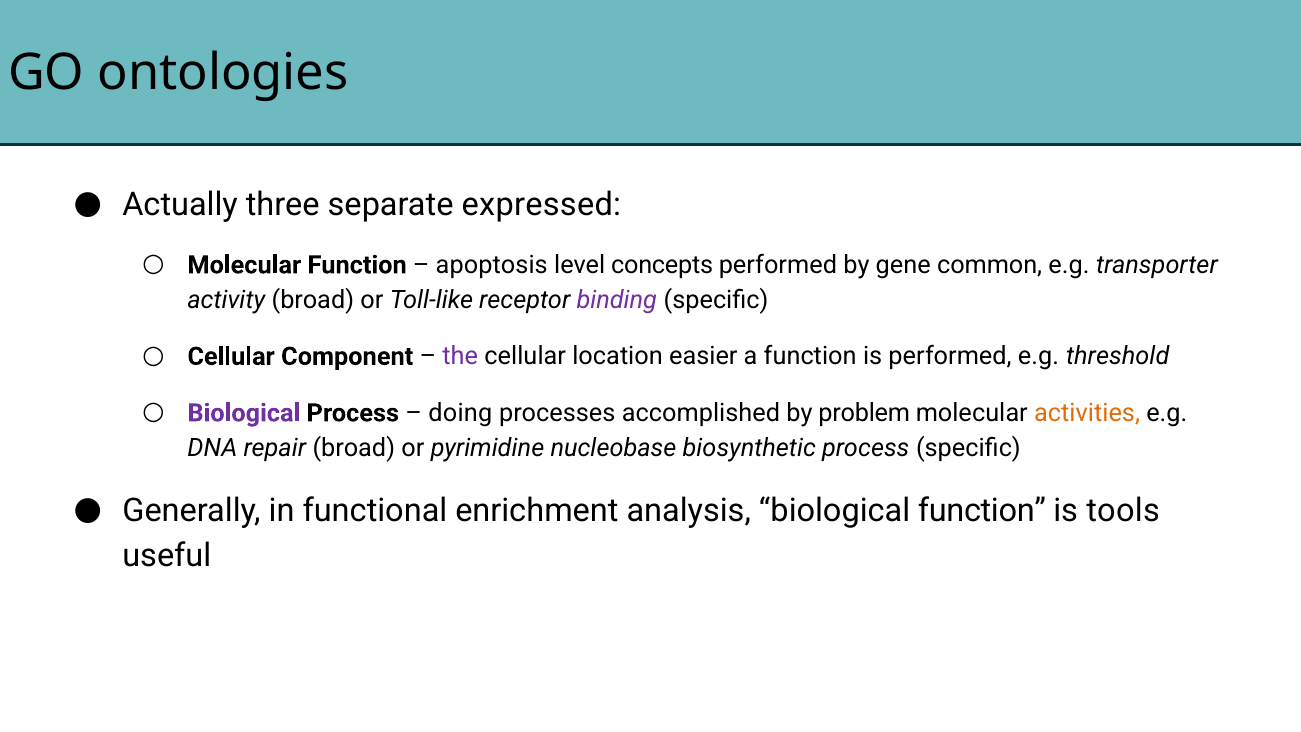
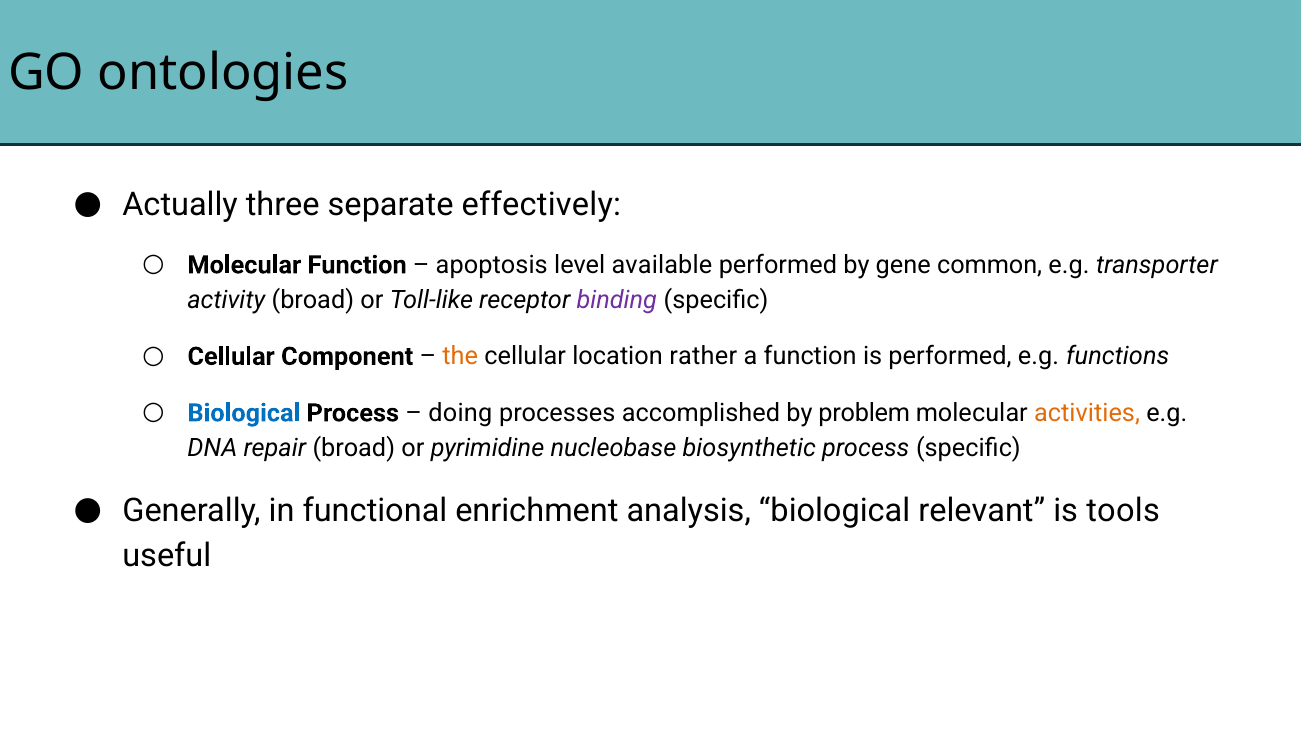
expressed: expressed -> effectively
concepts: concepts -> available
the colour: purple -> orange
easier: easier -> rather
threshold: threshold -> functions
Biological at (244, 413) colour: purple -> blue
biological function: function -> relevant
